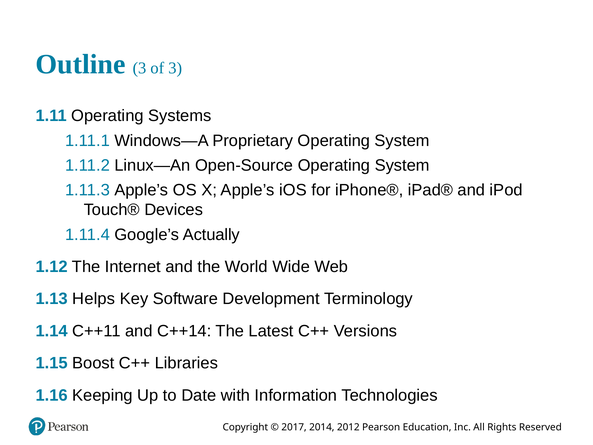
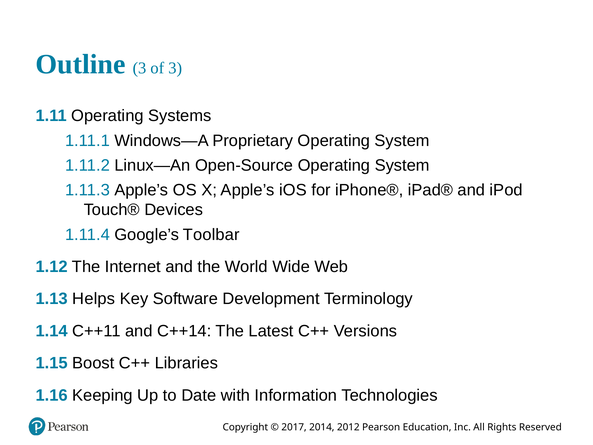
Actually: Actually -> Toolbar
